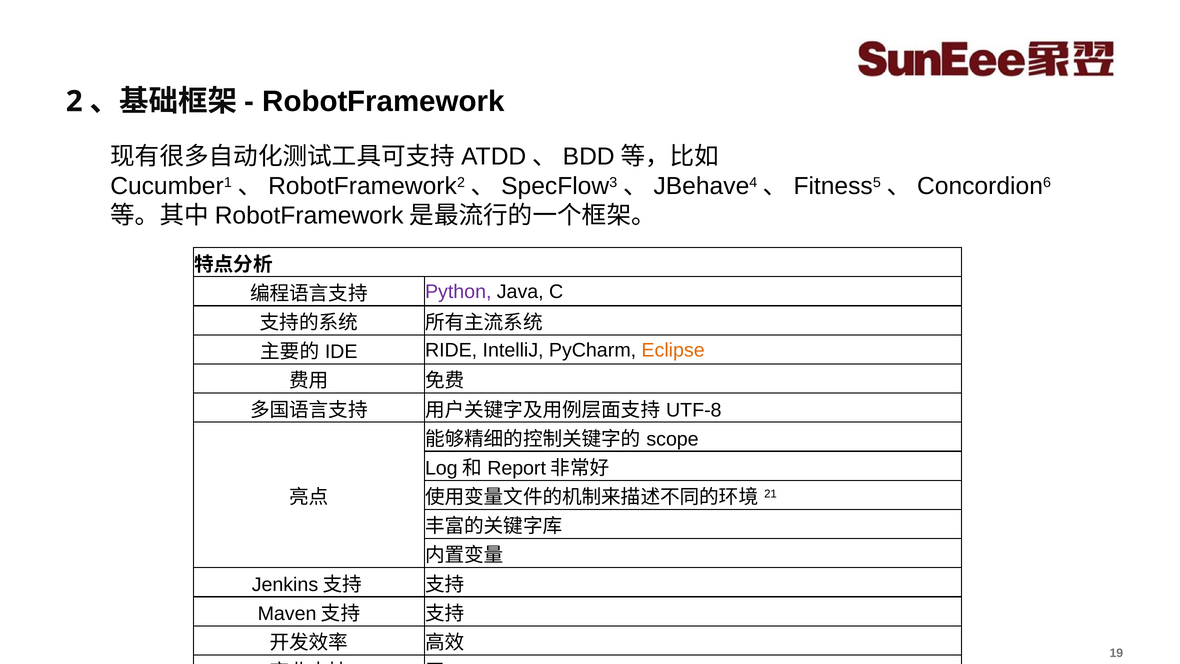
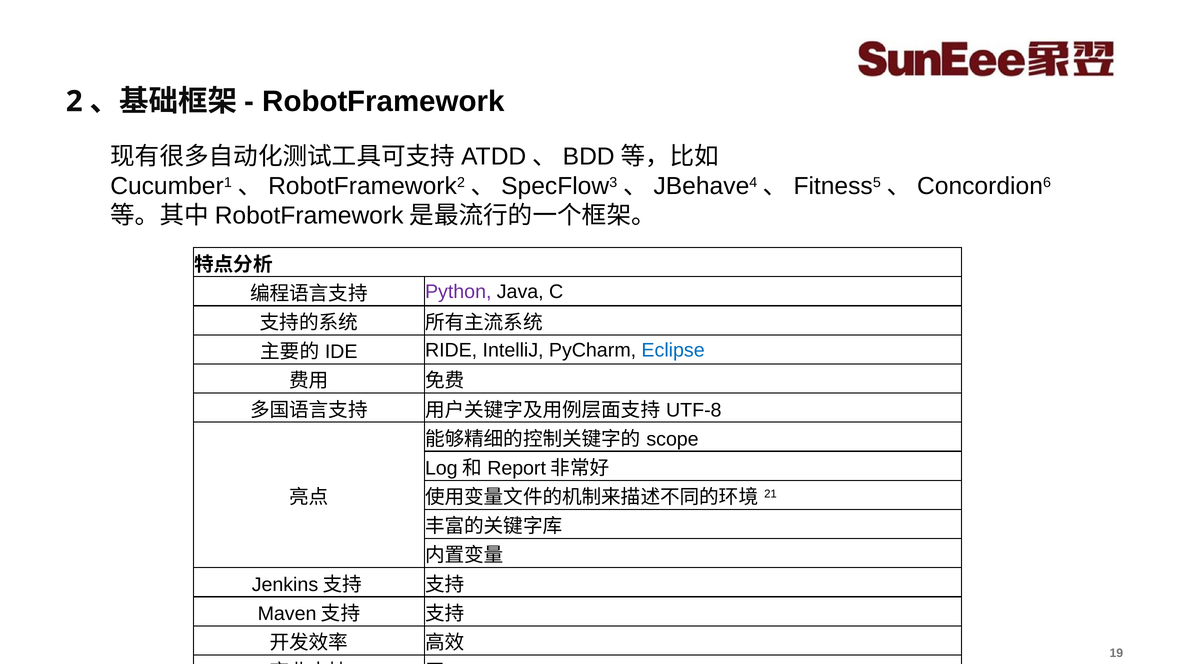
Eclipse colour: orange -> blue
